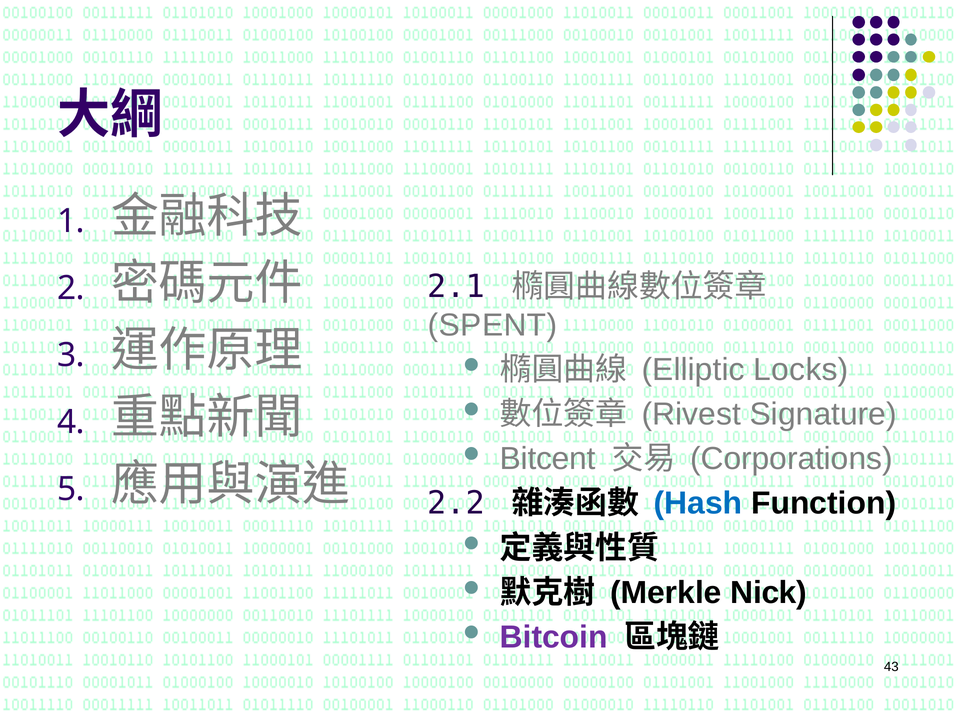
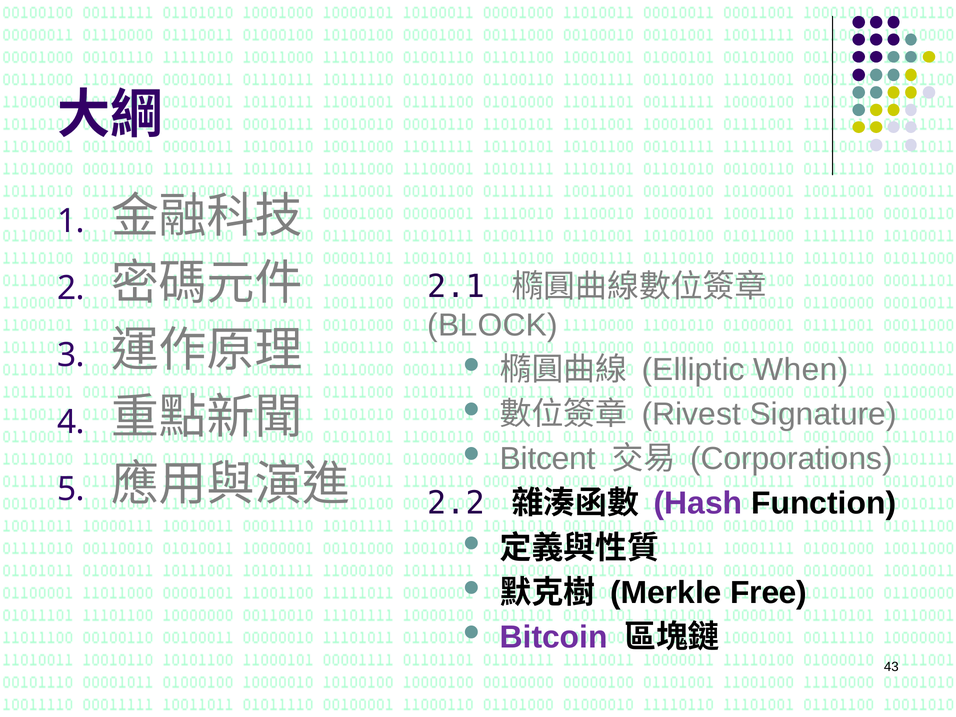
SPENT: SPENT -> BLOCK
Locks: Locks -> When
Hash colour: blue -> purple
Nick: Nick -> Free
